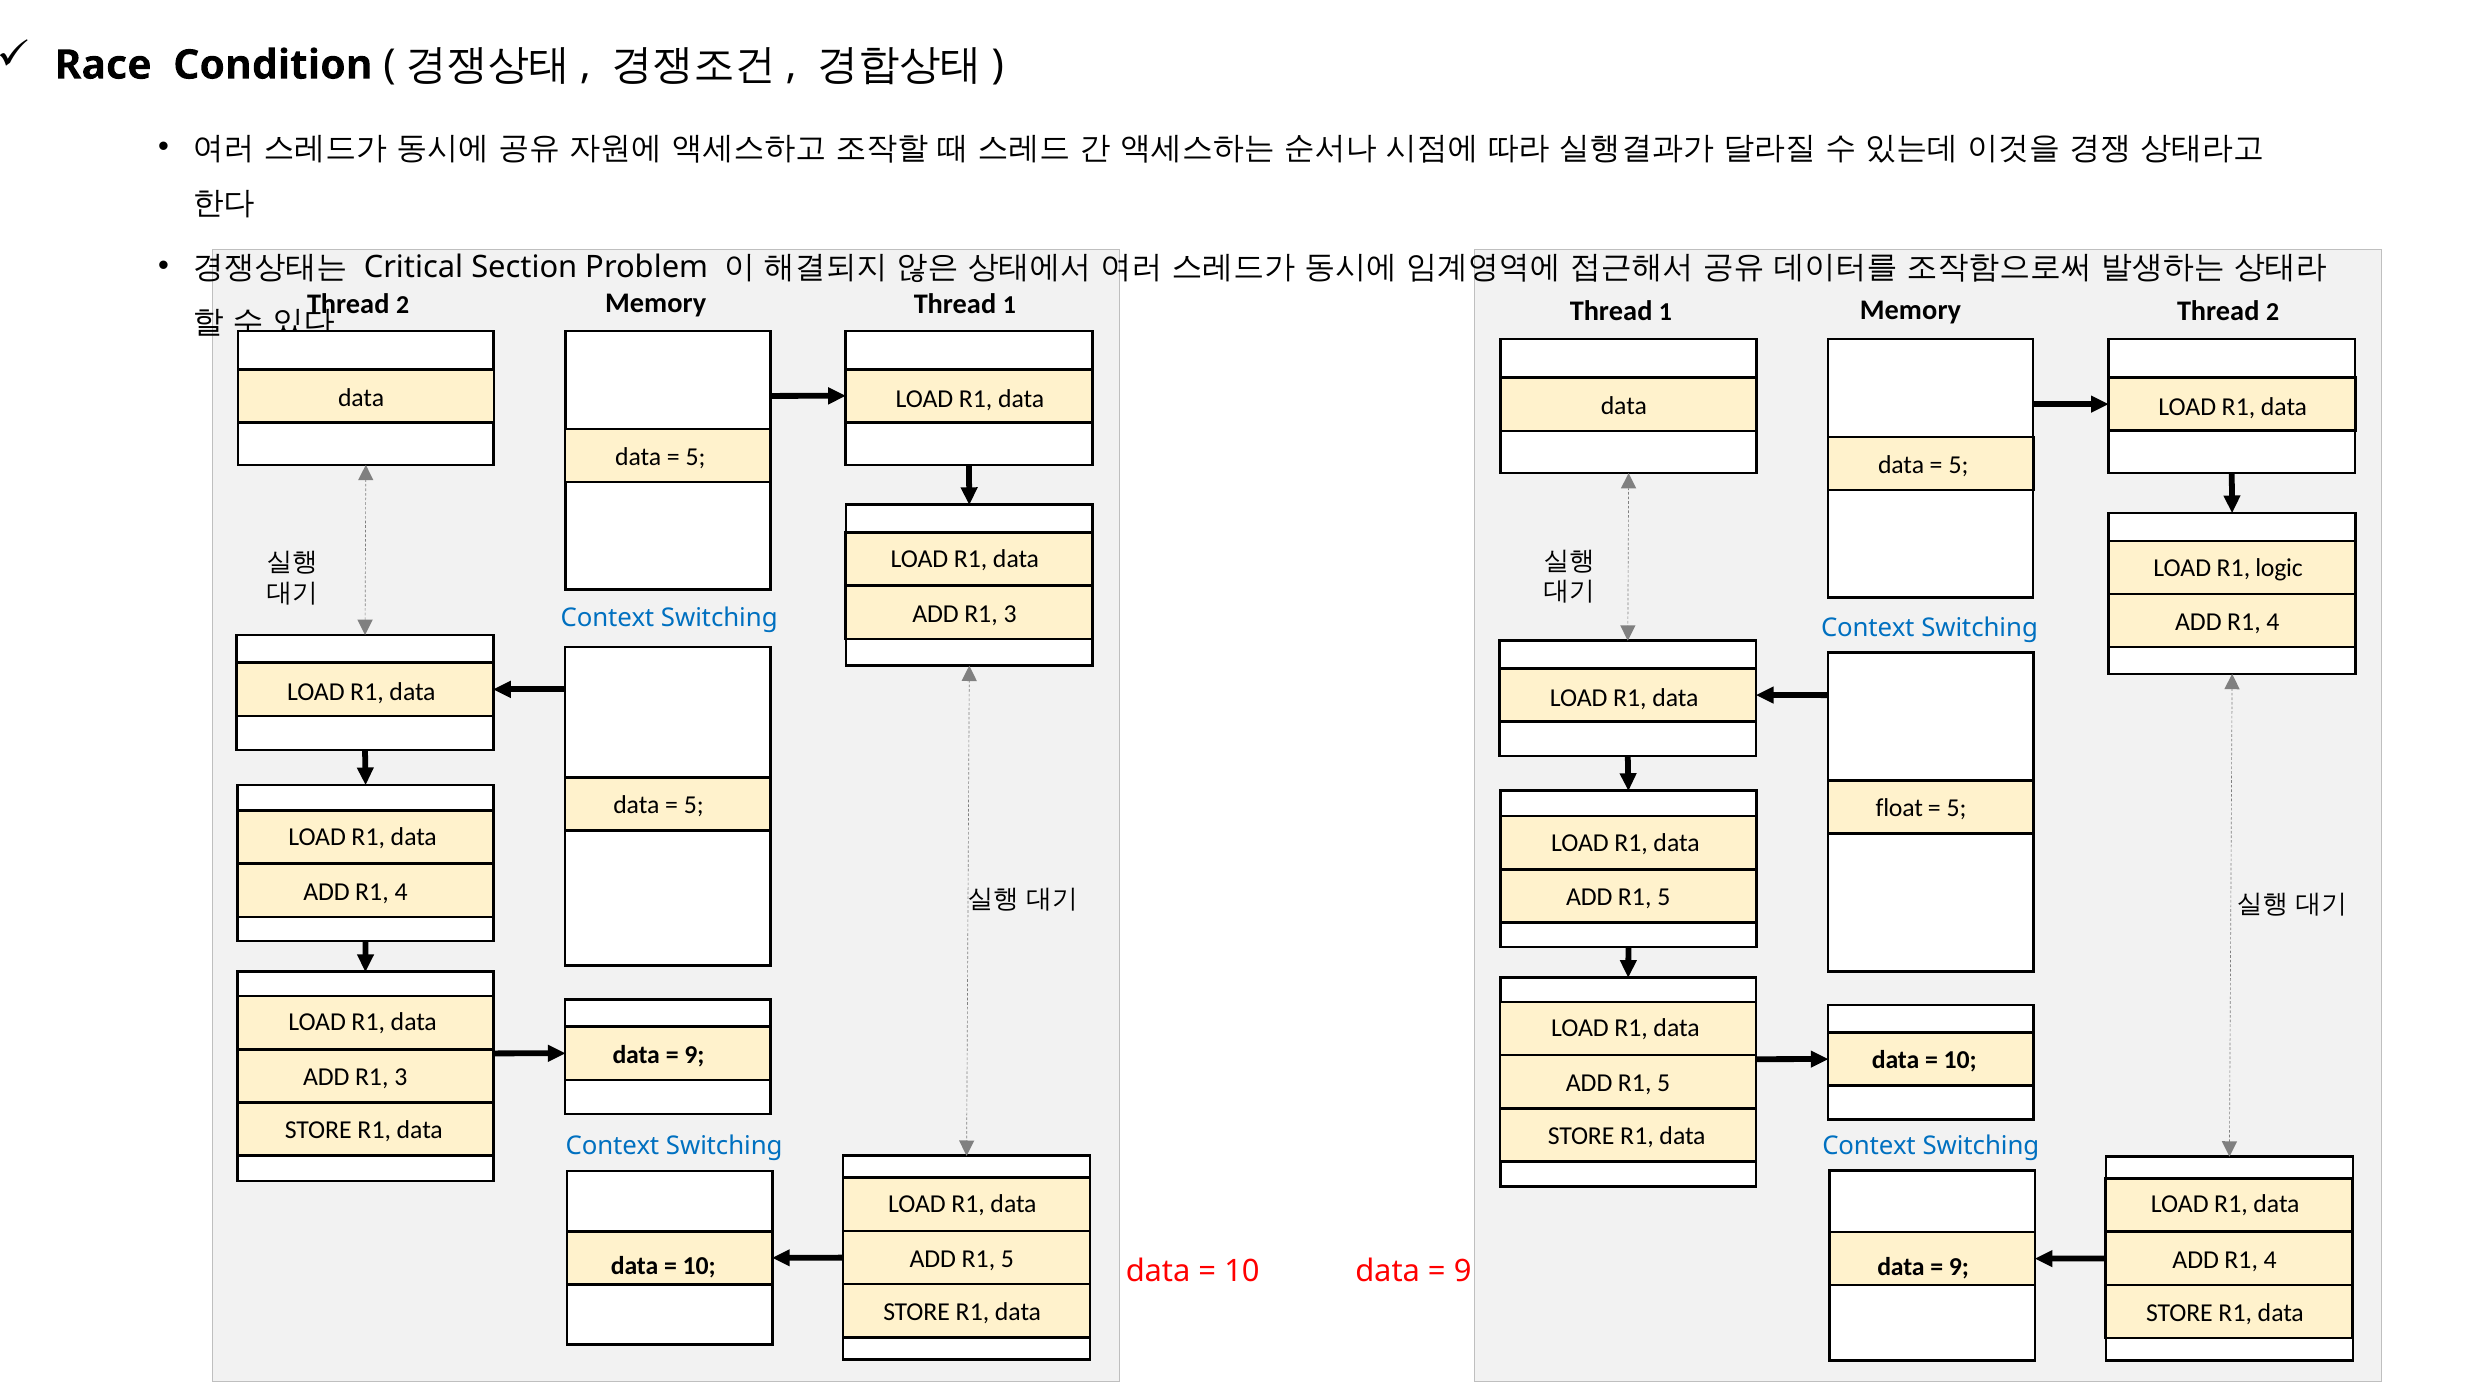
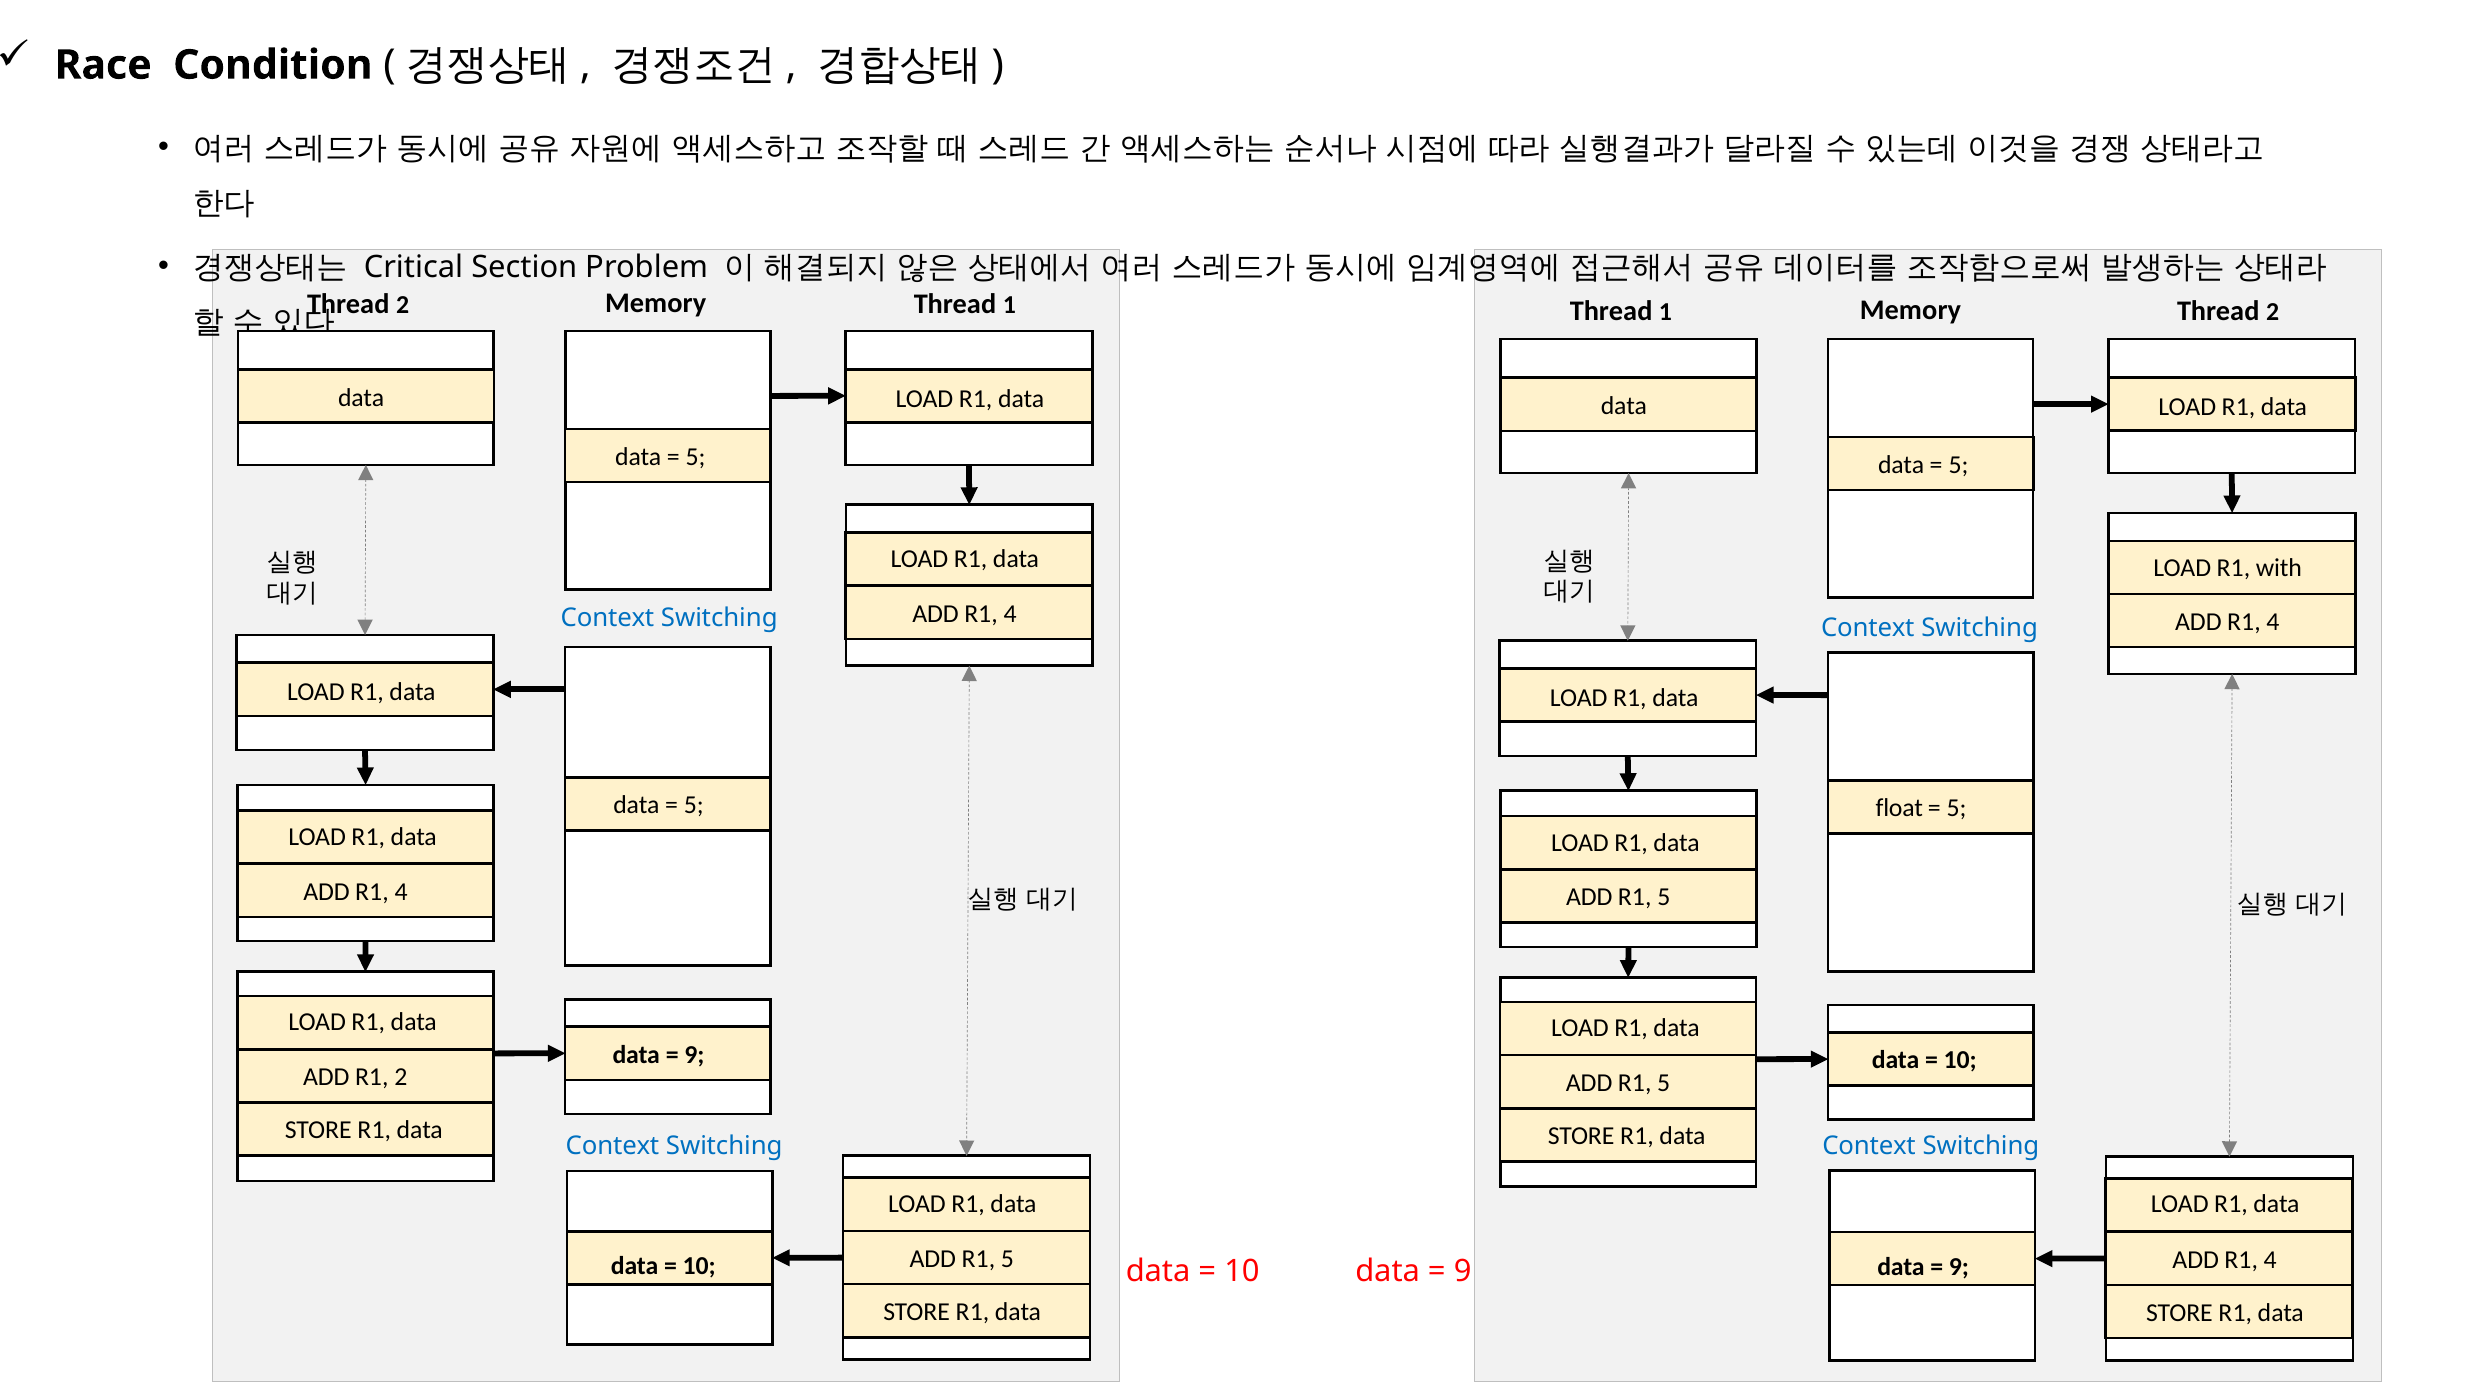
logic: logic -> with
3 at (1010, 613): 3 -> 4
3 at (401, 1077): 3 -> 2
